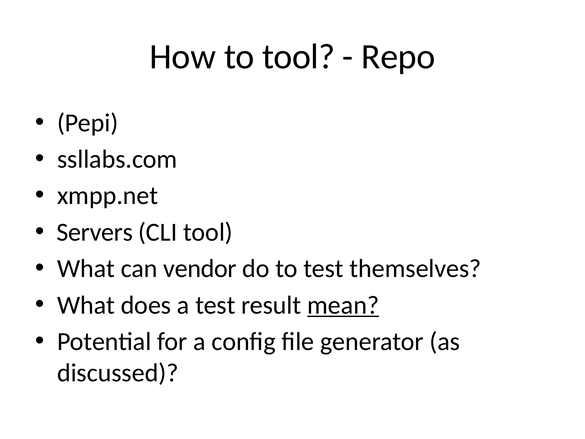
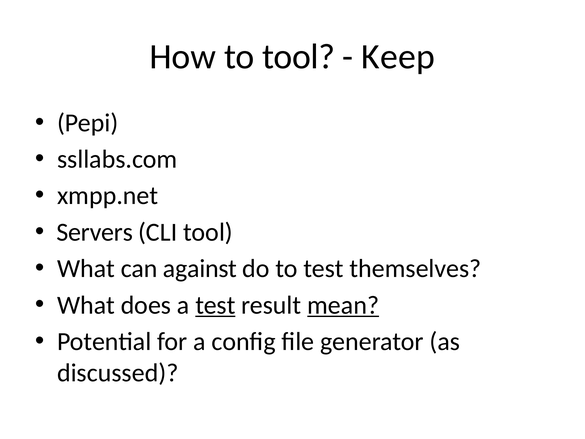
Repo: Repo -> Keep
vendor: vendor -> against
test at (215, 305) underline: none -> present
